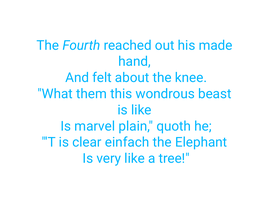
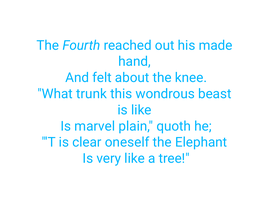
them: them -> trunk
einfach: einfach -> oneself
